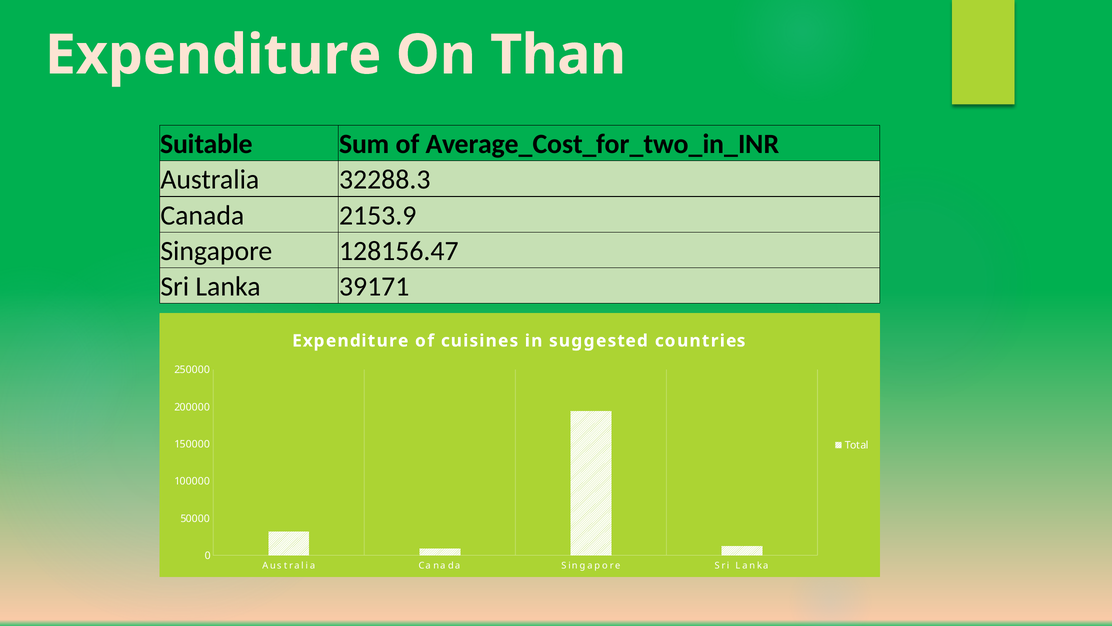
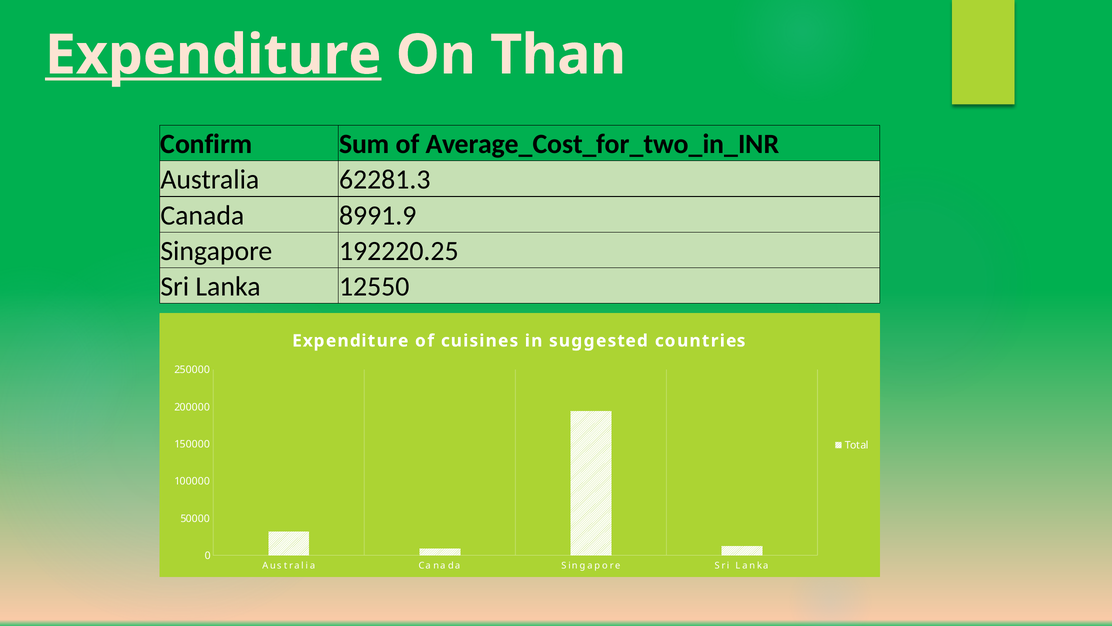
Expenditure at (213, 55) underline: none -> present
Suitable: Suitable -> Confirm
32288.3: 32288.3 -> 62281.3
2153.9: 2153.9 -> 8991.9
128156.47: 128156.47 -> 192220.25
39171: 39171 -> 12550
